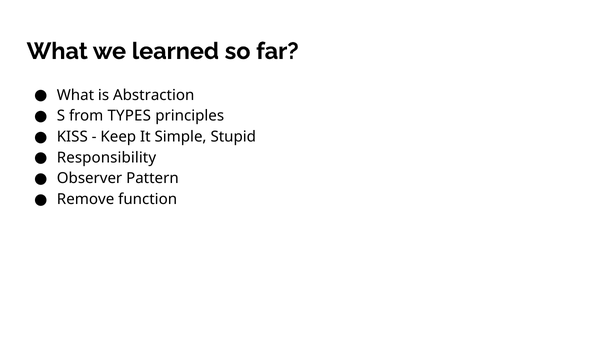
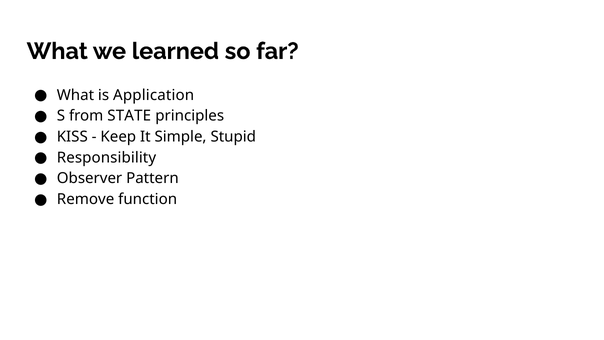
Abstraction: Abstraction -> Application
TYPES: TYPES -> STATE
